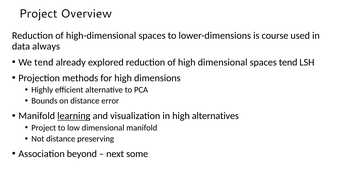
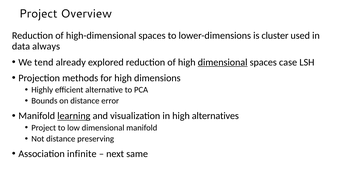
course: course -> cluster
dimensional at (223, 62) underline: none -> present
spaces tend: tend -> case
beyond: beyond -> infinite
some: some -> same
